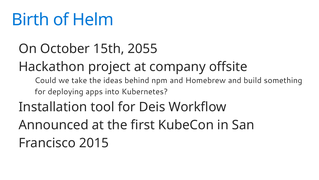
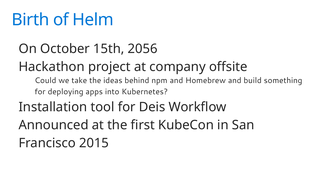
2055: 2055 -> 2056
